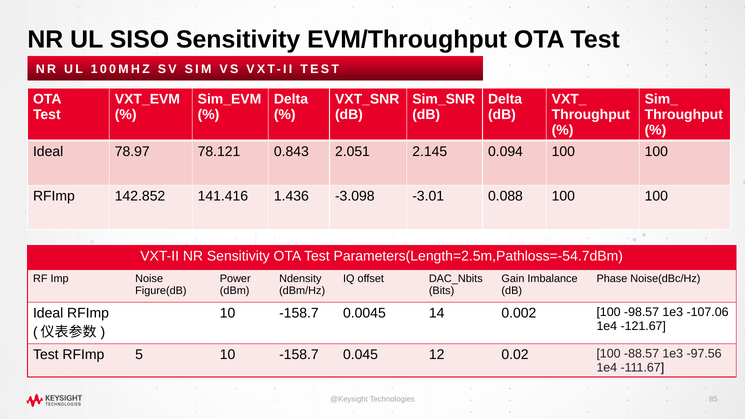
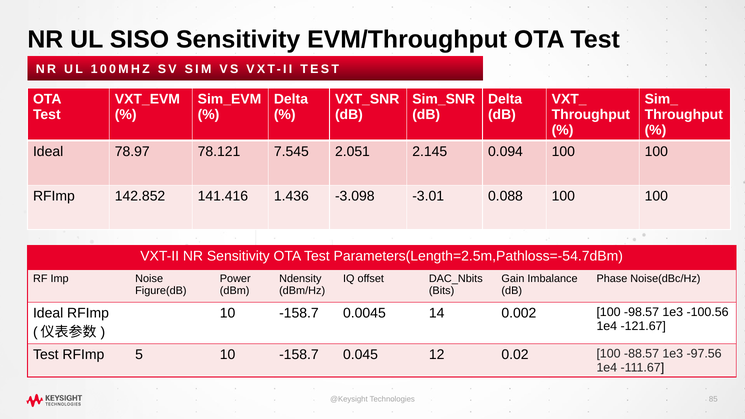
0.843: 0.843 -> 7.545
-107.06: -107.06 -> -100.56
